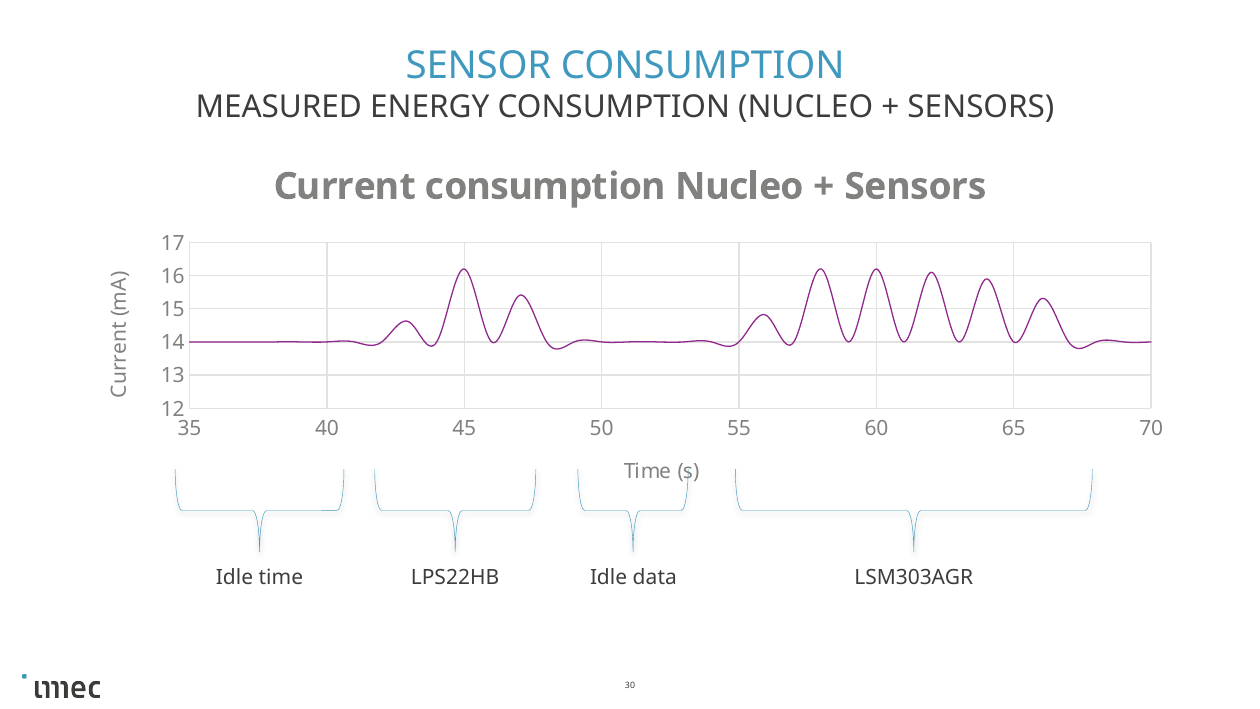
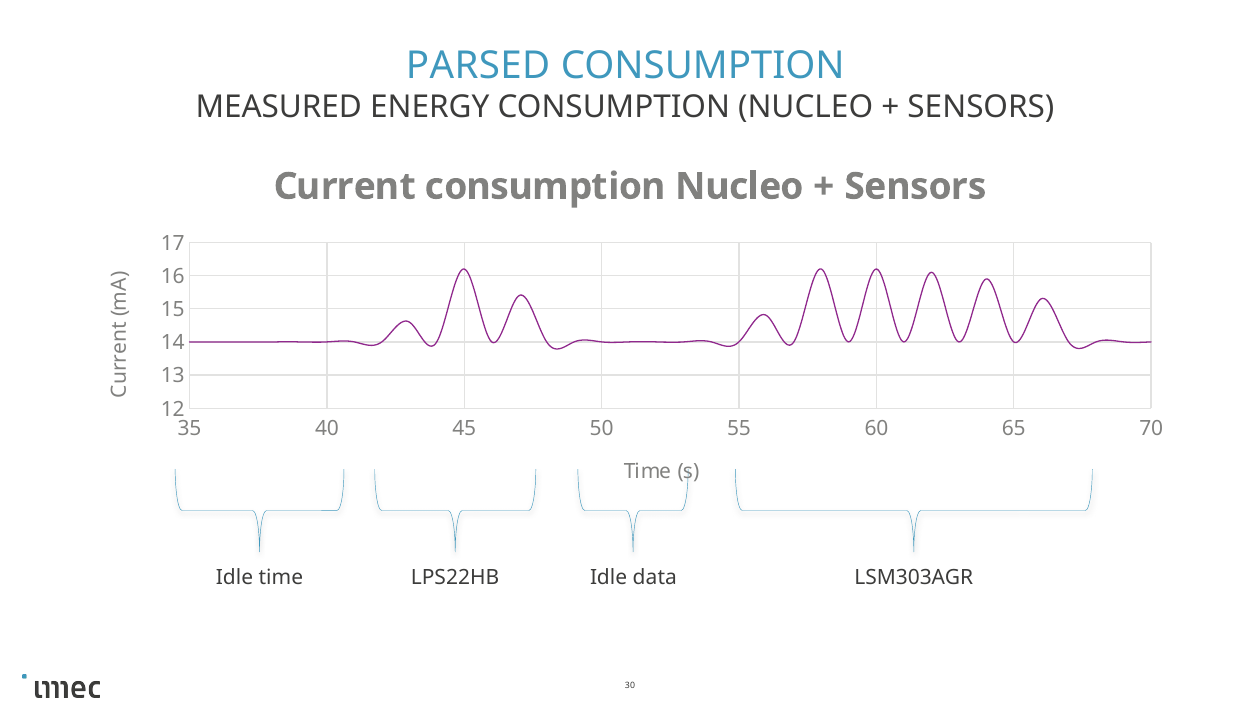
SENSOR: SENSOR -> PARSED
